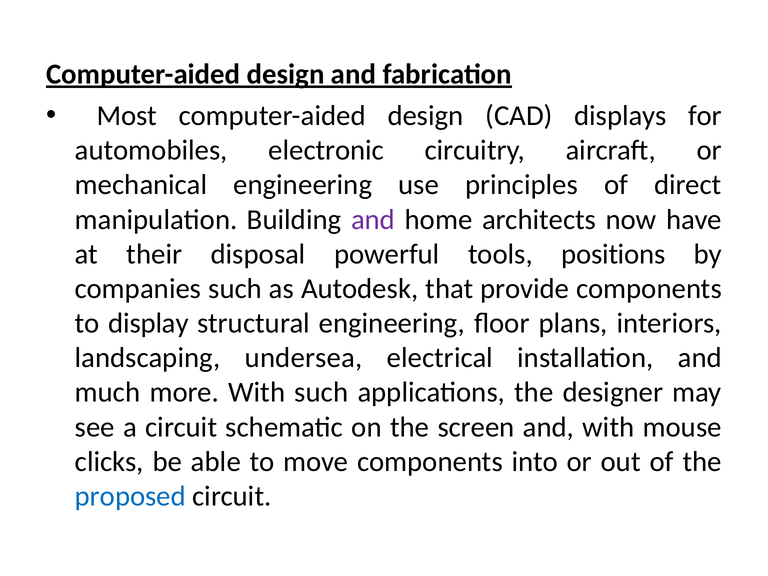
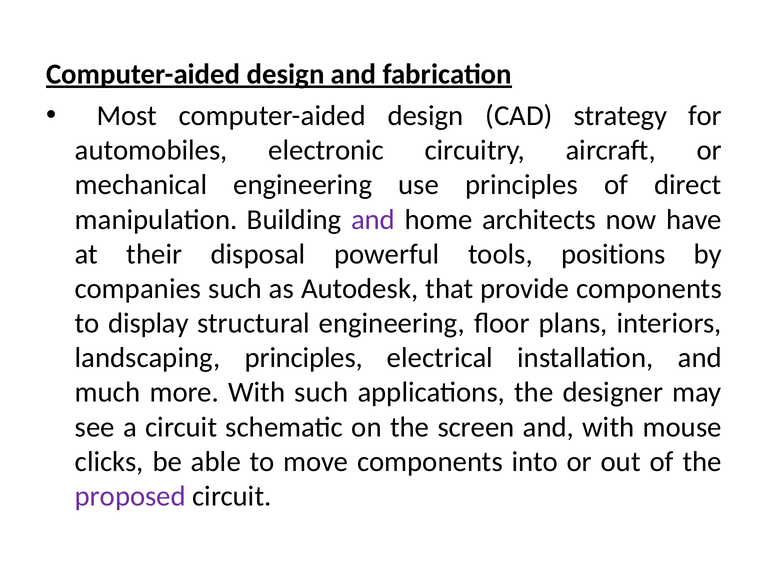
displays: displays -> strategy
landscaping undersea: undersea -> principles
proposed colour: blue -> purple
